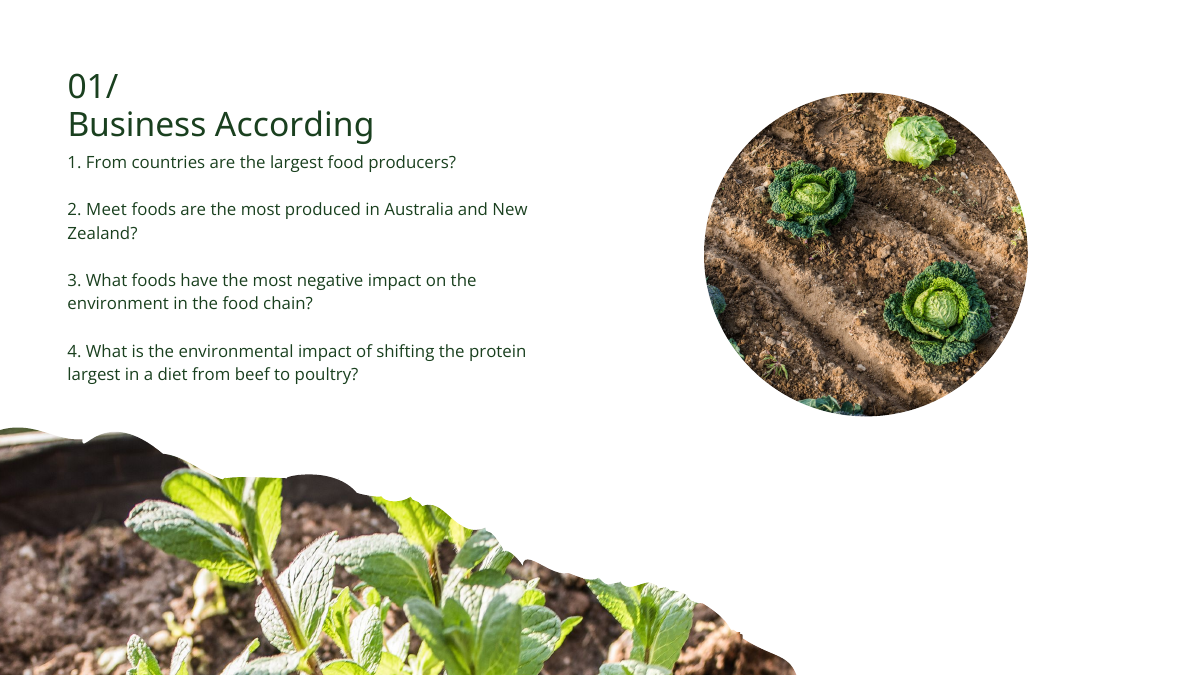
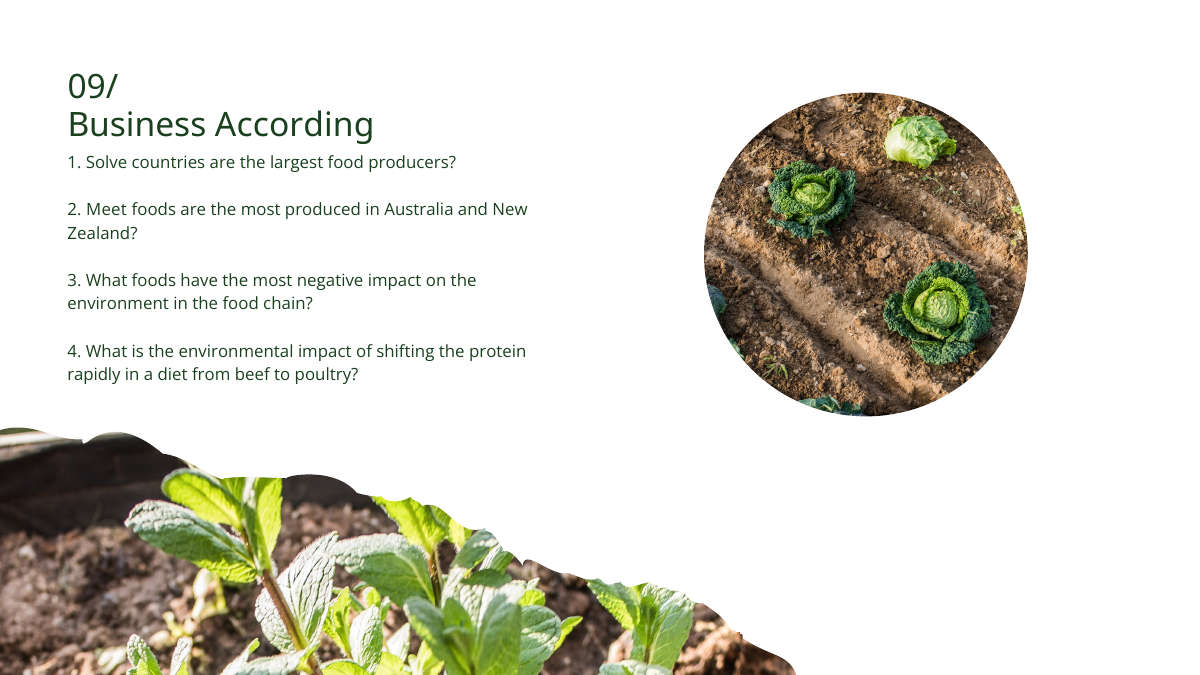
01/: 01/ -> 09/
1 From: From -> Solve
largest at (94, 375): largest -> rapidly
